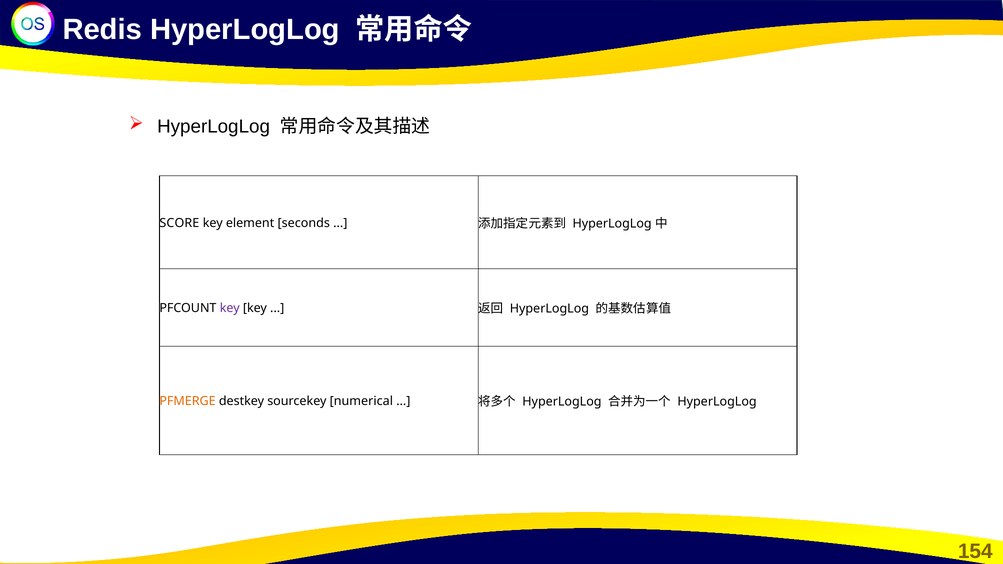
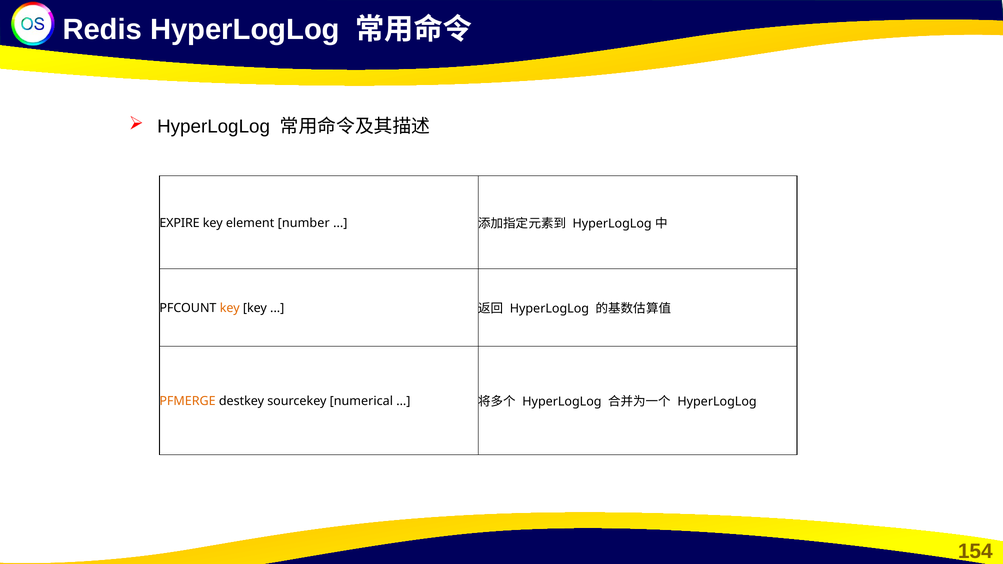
SCORE: SCORE -> EXPIRE
seconds: seconds -> number
key at (230, 308) colour: purple -> orange
